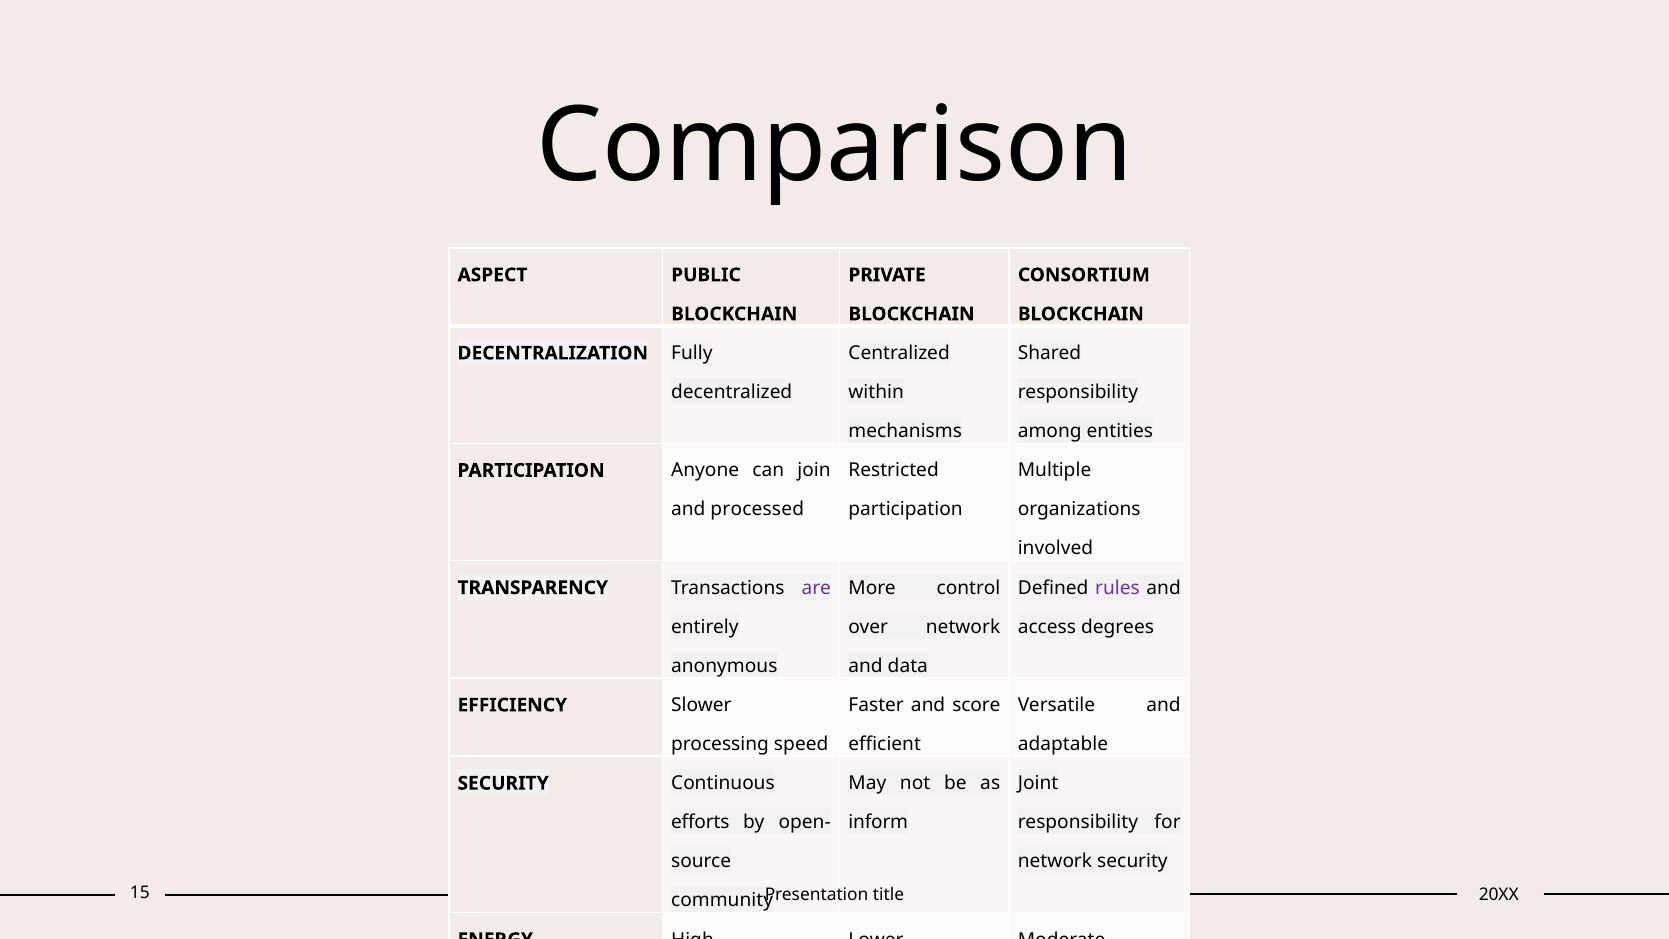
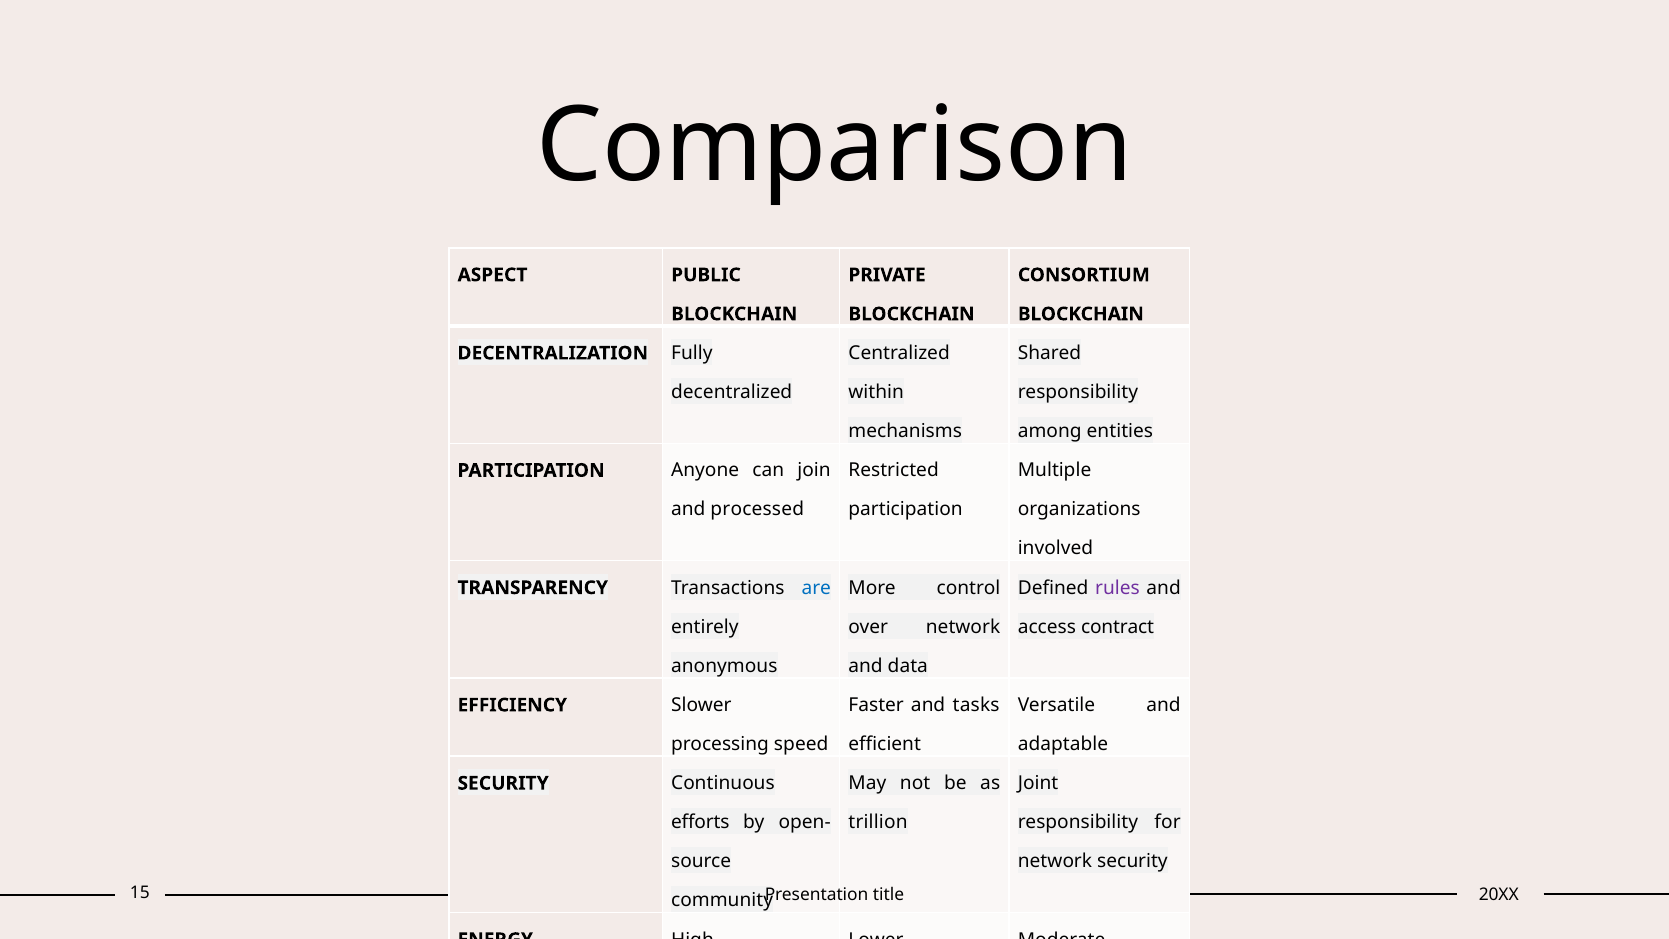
are colour: purple -> blue
degrees: degrees -> contract
score: score -> tasks
inform: inform -> trillion
